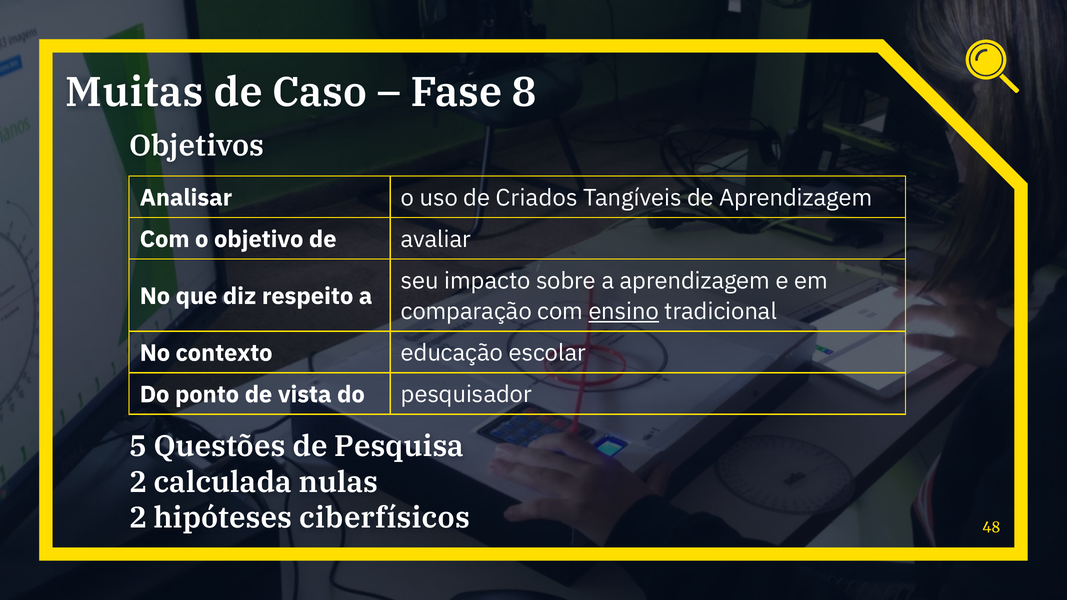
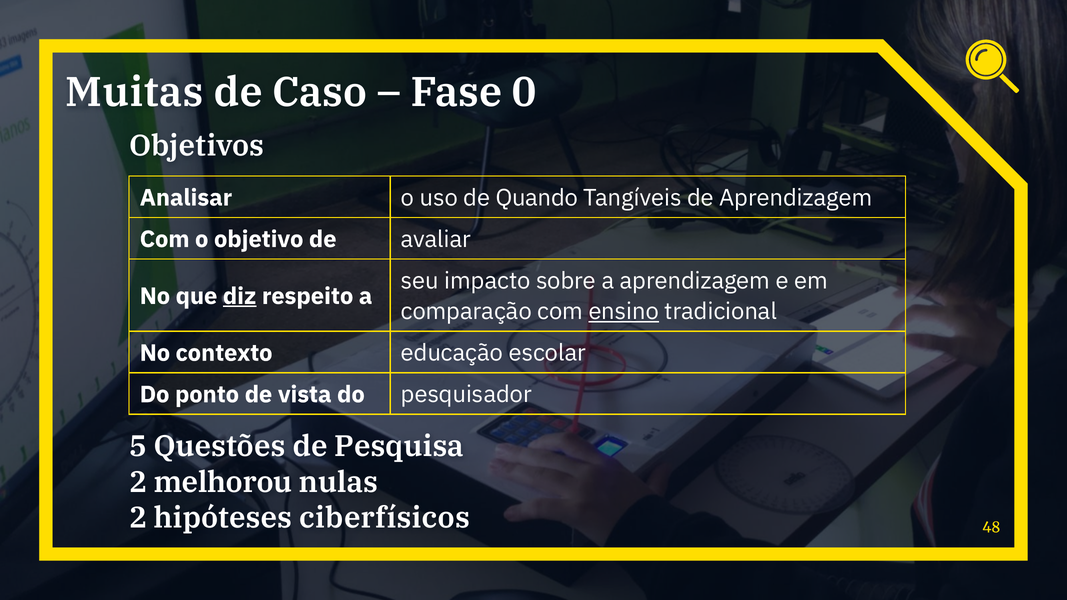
8: 8 -> 0
Criados: Criados -> Quando
diz underline: none -> present
calculada: calculada -> melhorou
